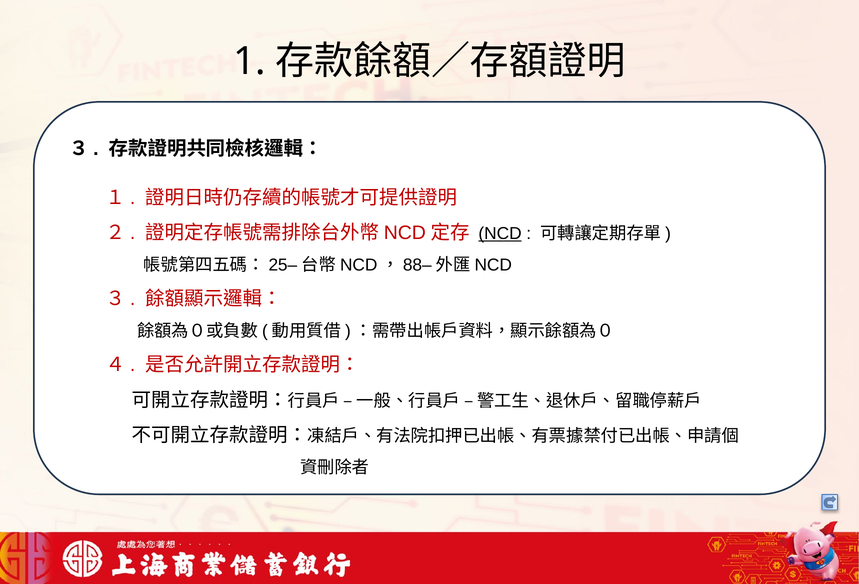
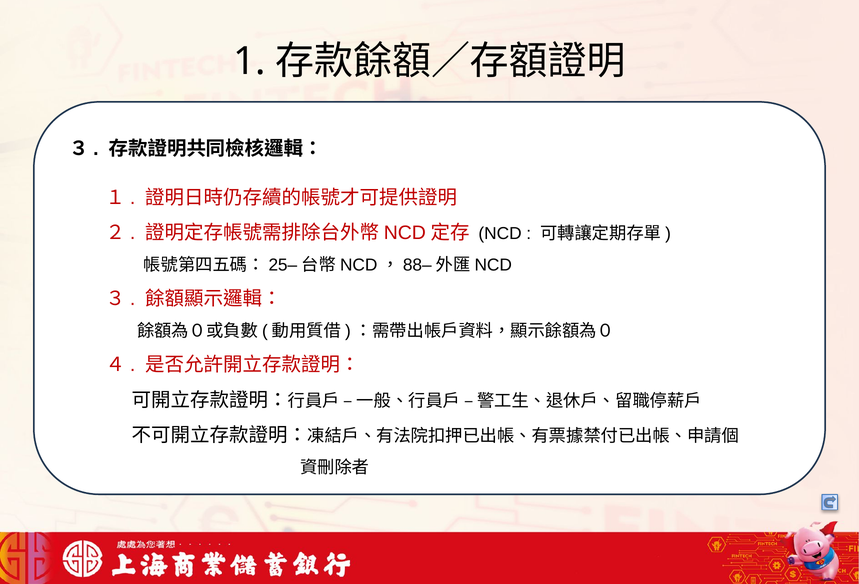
NCD underline: present -> none
